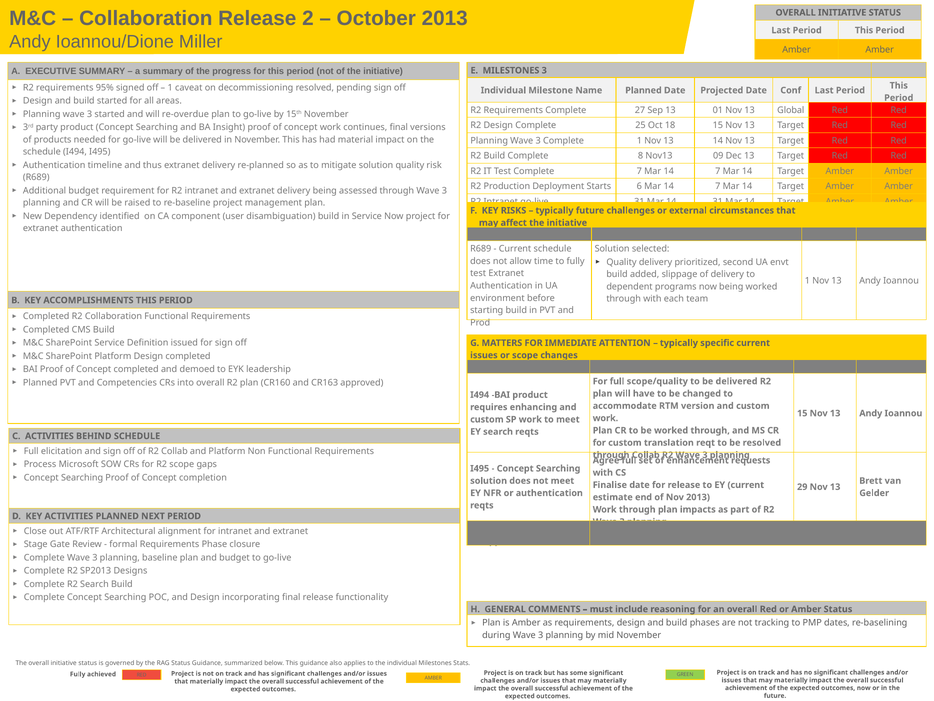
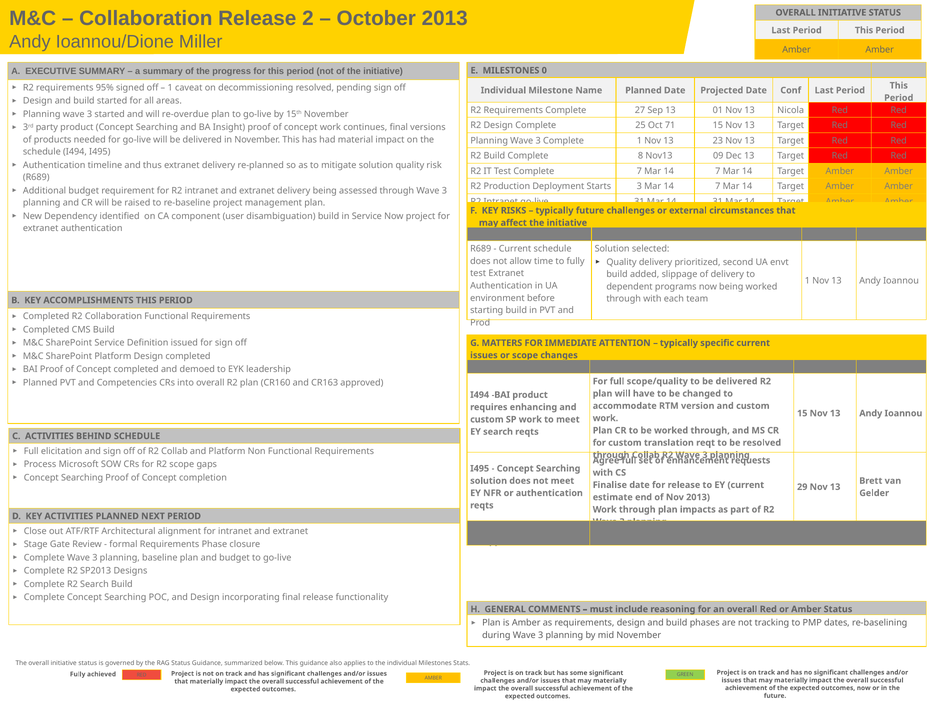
MILESTONES 3: 3 -> 0
Global: Global -> Nicola
18: 18 -> 71
13 14: 14 -> 23
Starts 6: 6 -> 3
